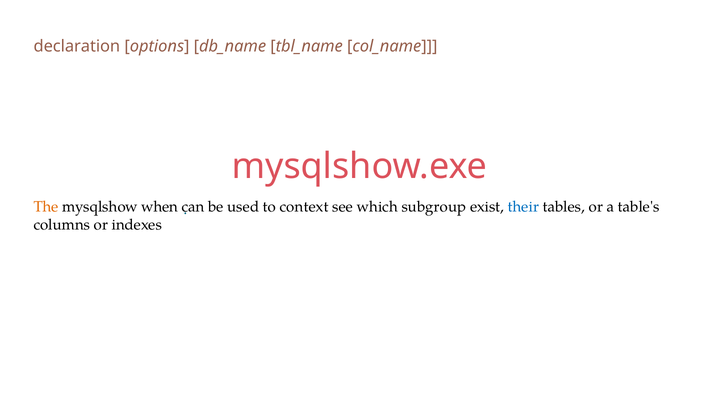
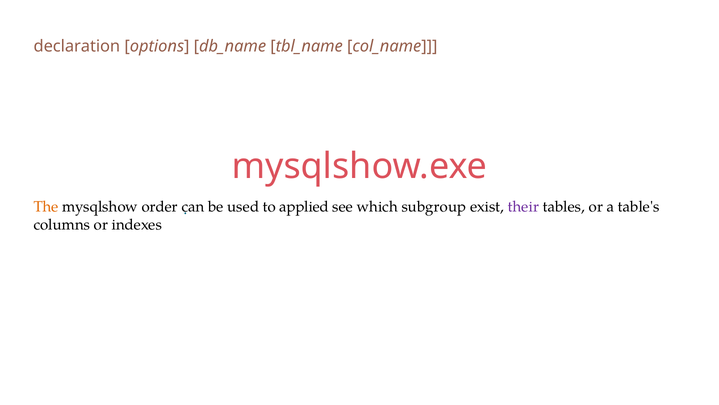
when: when -> order
context: context -> applied
their colour: blue -> purple
